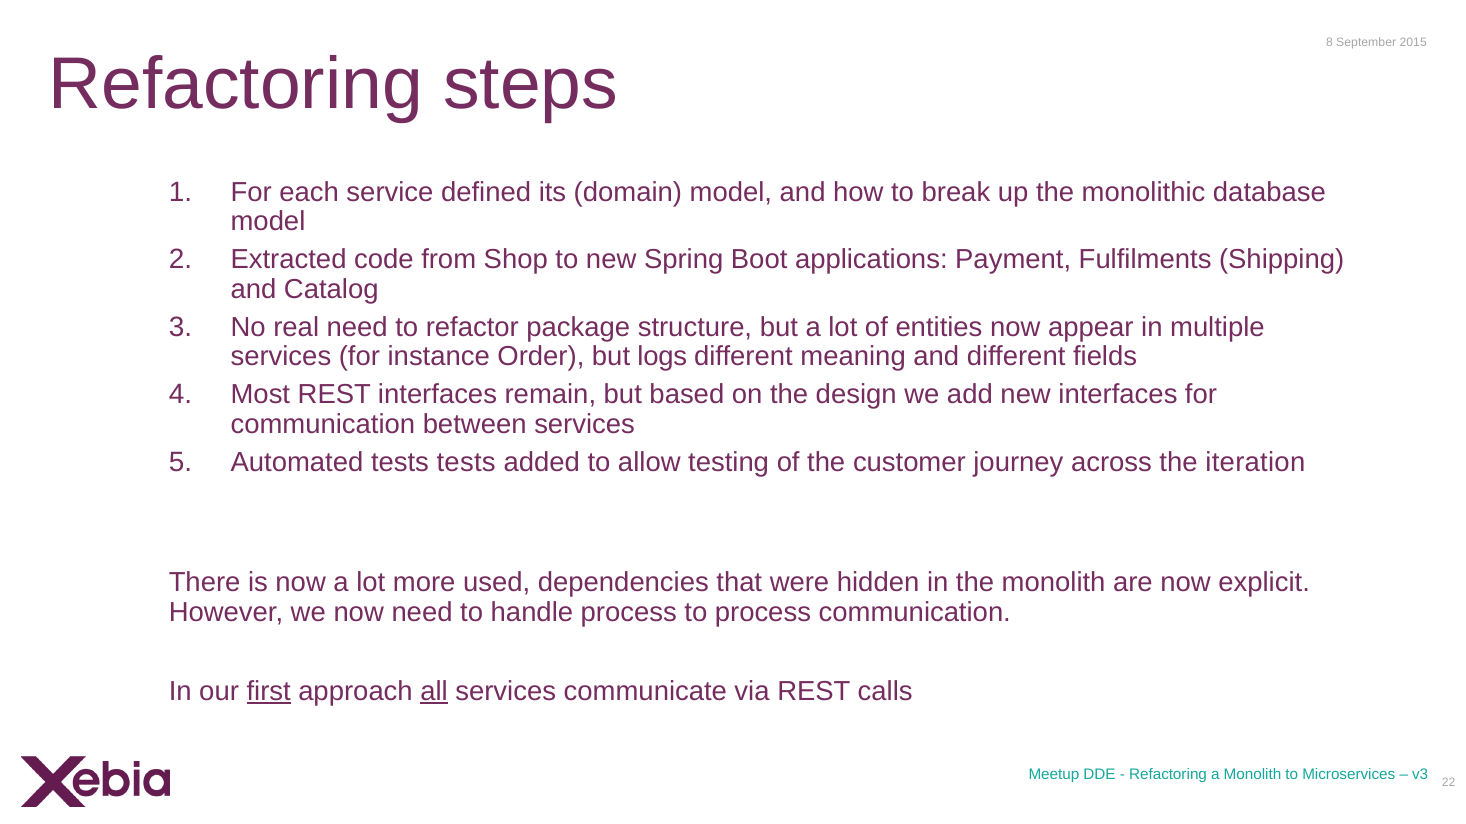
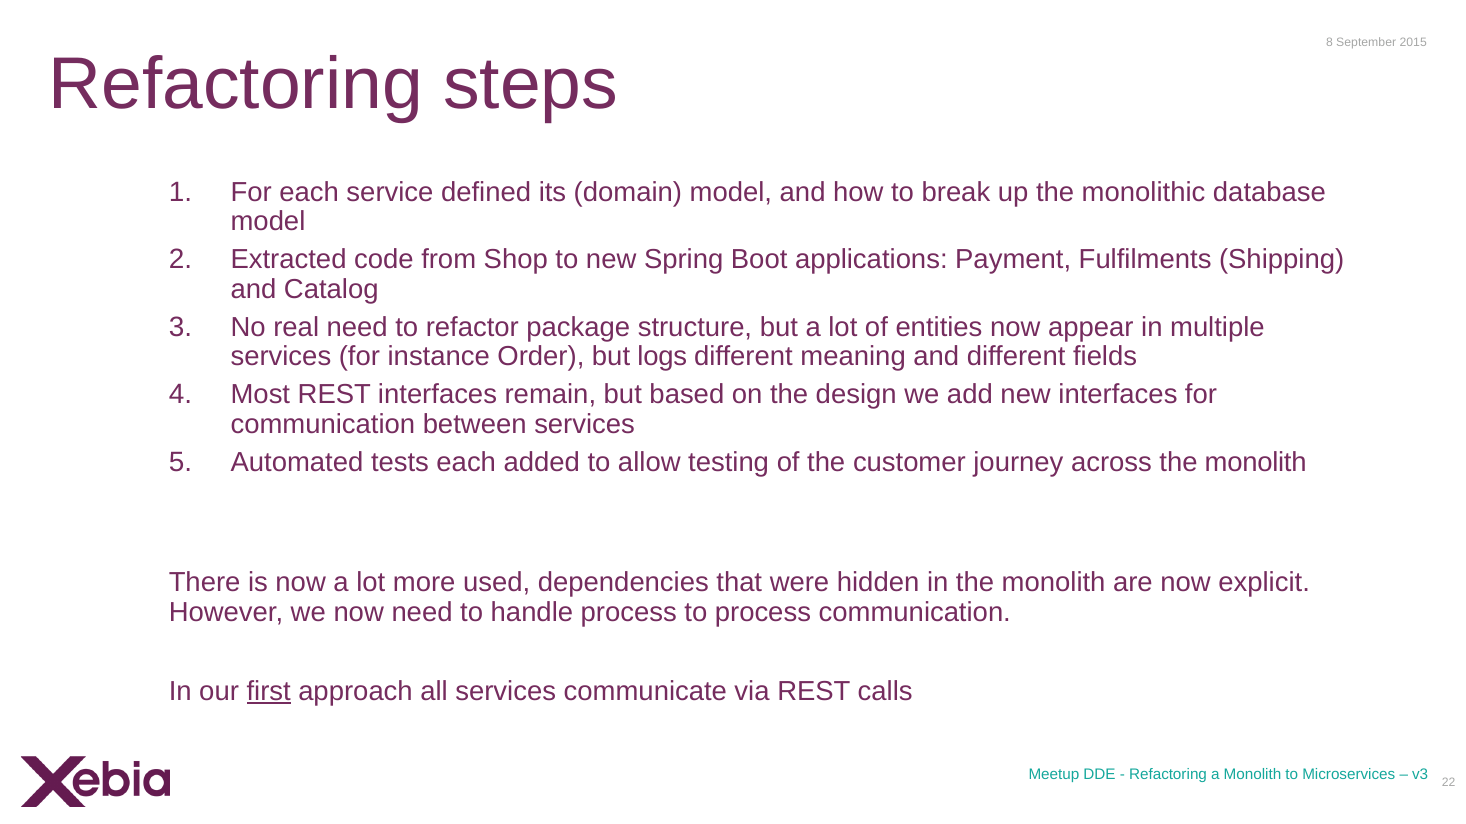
tests tests: tests -> each
across the iteration: iteration -> monolith
all underline: present -> none
